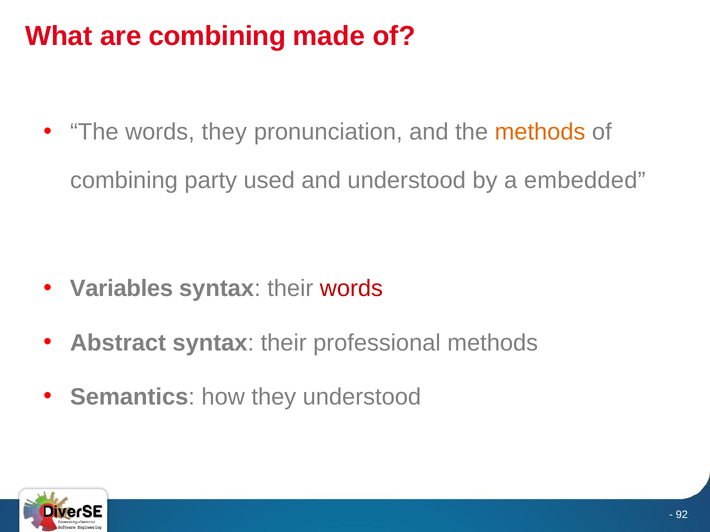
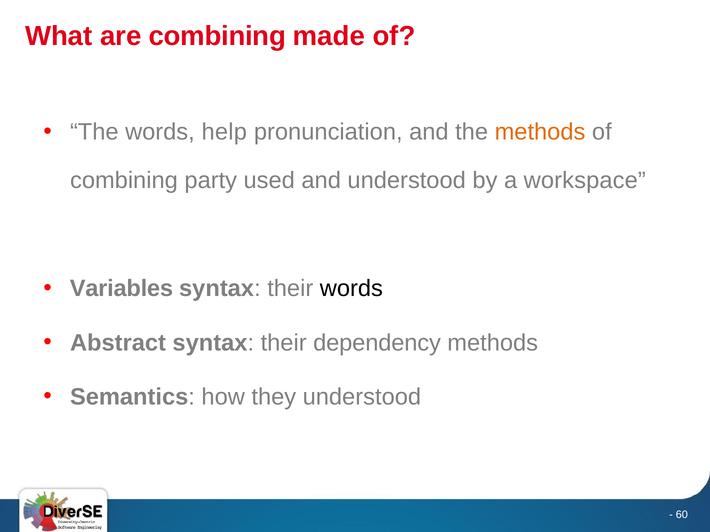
words they: they -> help
embedded: embedded -> workspace
words at (351, 289) colour: red -> black
professional: professional -> dependency
92: 92 -> 60
